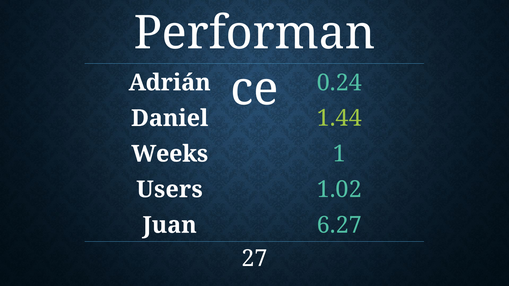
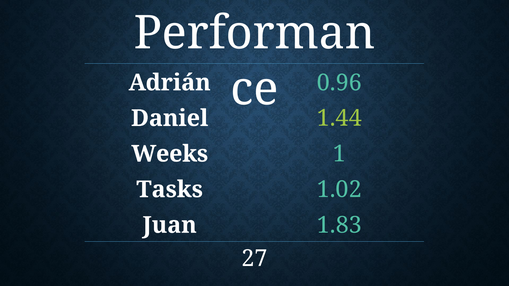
0.24: 0.24 -> 0.96
Users: Users -> Tasks
6.27: 6.27 -> 1.83
